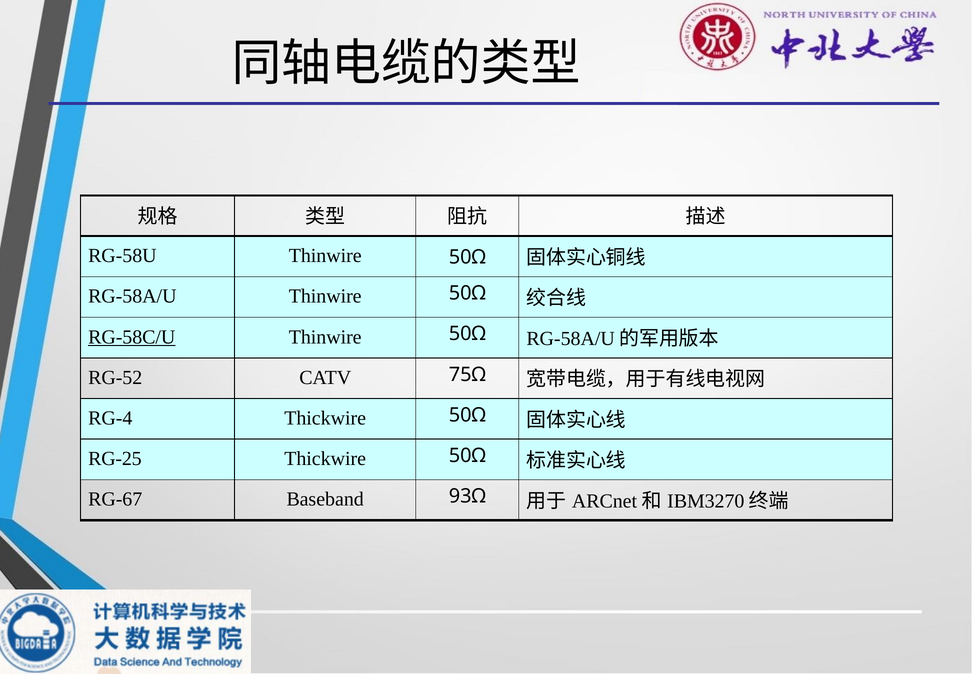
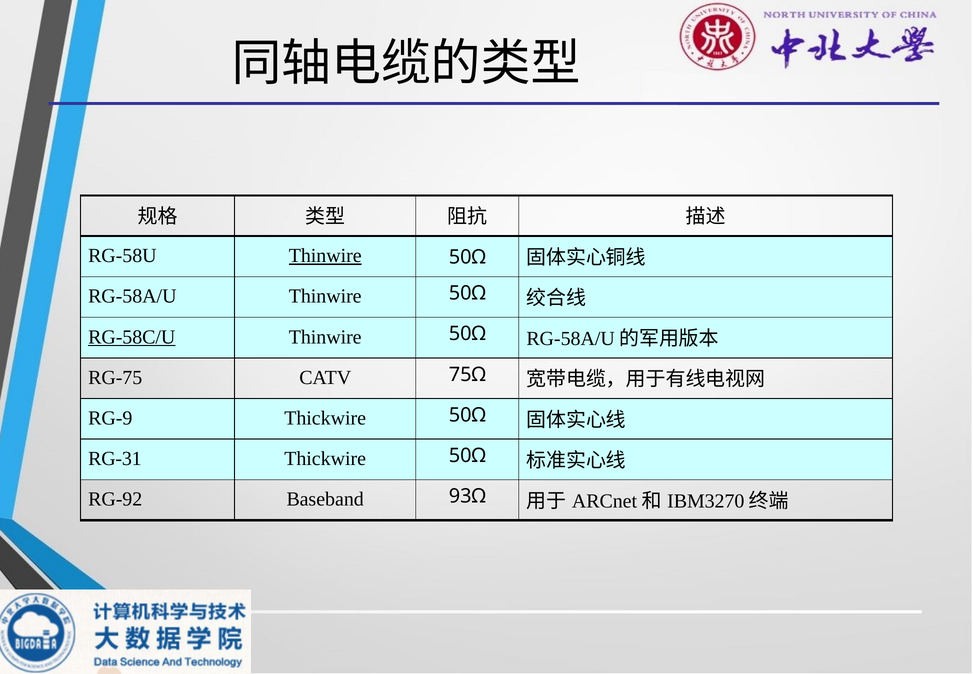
Thinwire at (325, 256) underline: none -> present
RG-52: RG-52 -> RG-75
RG-4: RG-4 -> RG-9
RG-25: RG-25 -> RG-31
RG-67: RG-67 -> RG-92
